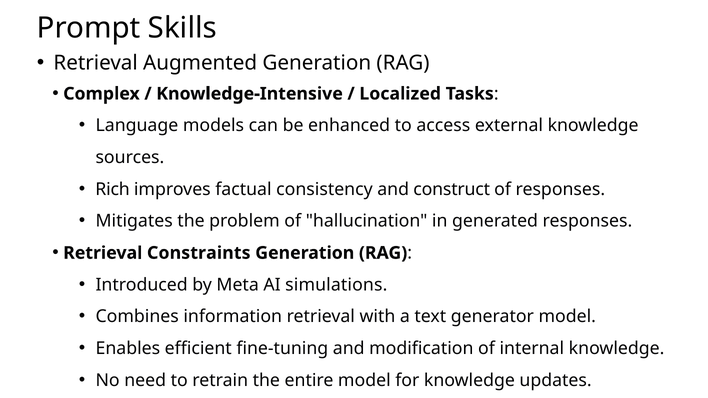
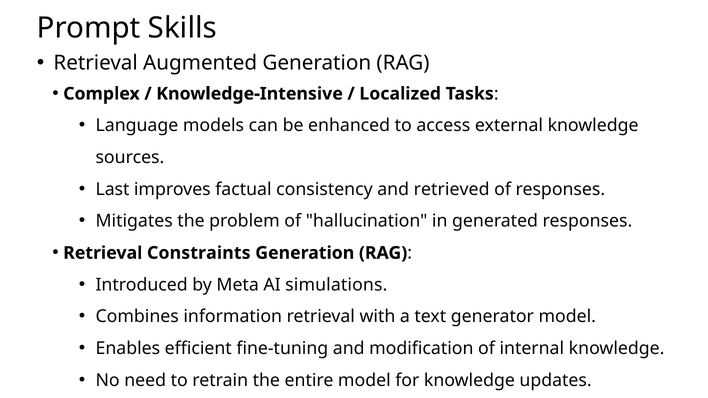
Rich: Rich -> Last
construct: construct -> retrieved
